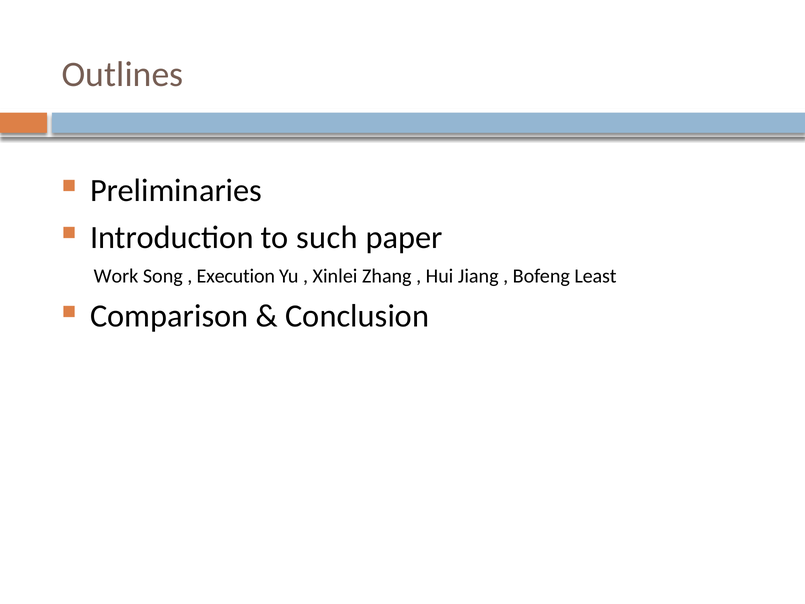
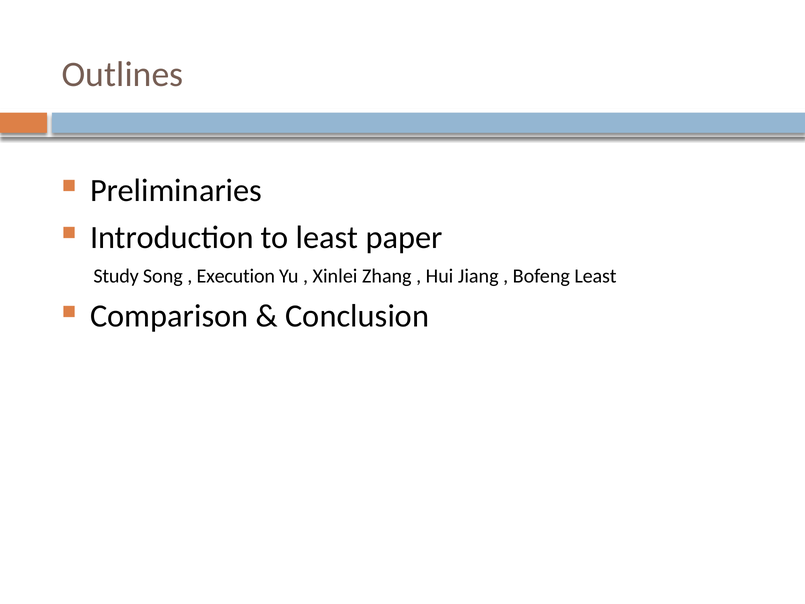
to such: such -> least
Work: Work -> Study
